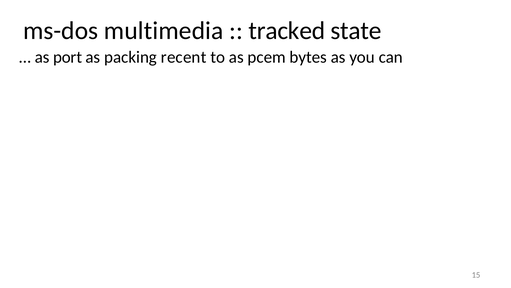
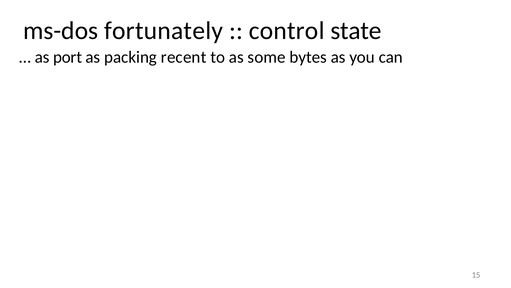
multimedia: multimedia -> fortunately
tracked: tracked -> control
pcem: pcem -> some
